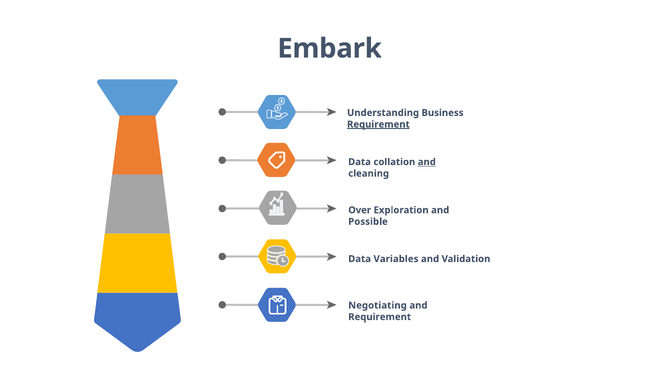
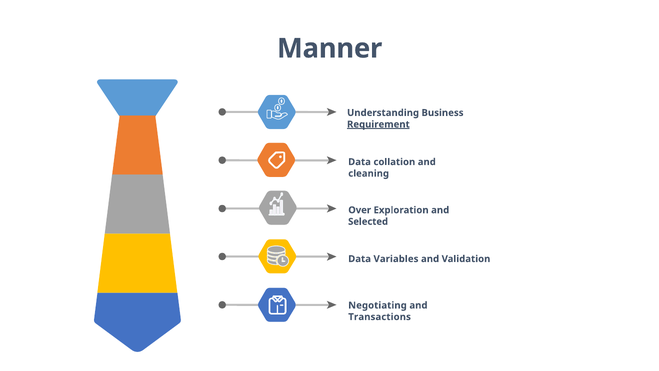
Embark: Embark -> Manner
and at (427, 162) underline: present -> none
Possible: Possible -> Selected
Requirement at (380, 317): Requirement -> Transactions
